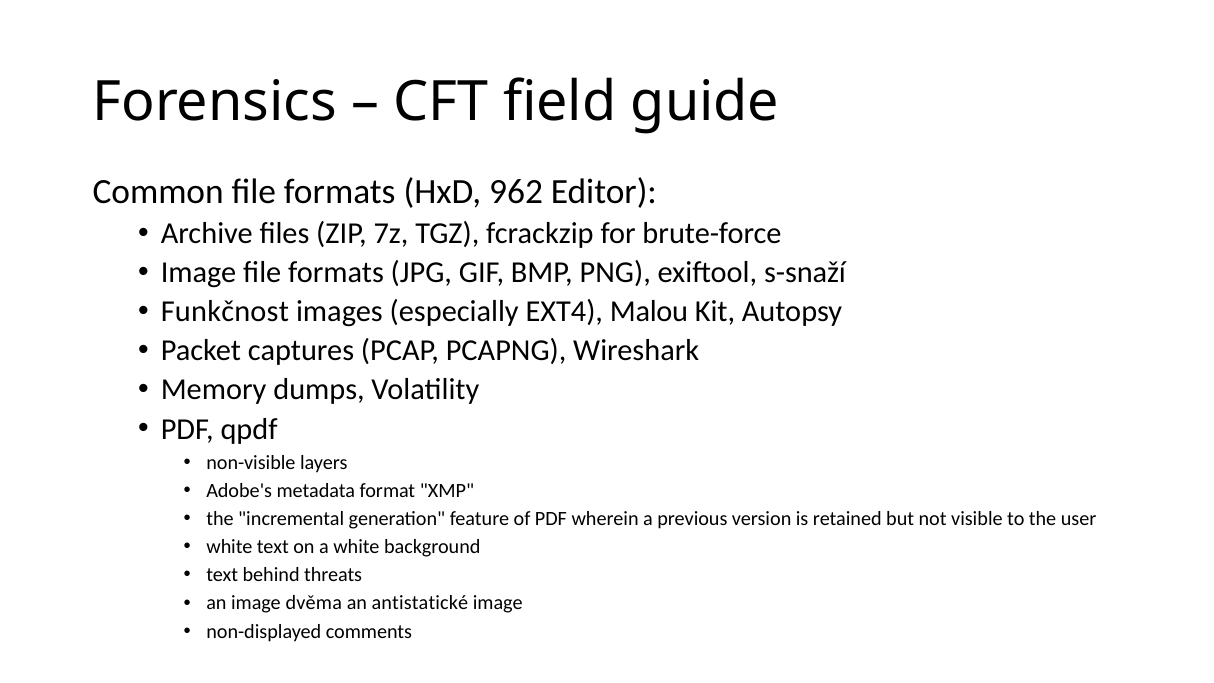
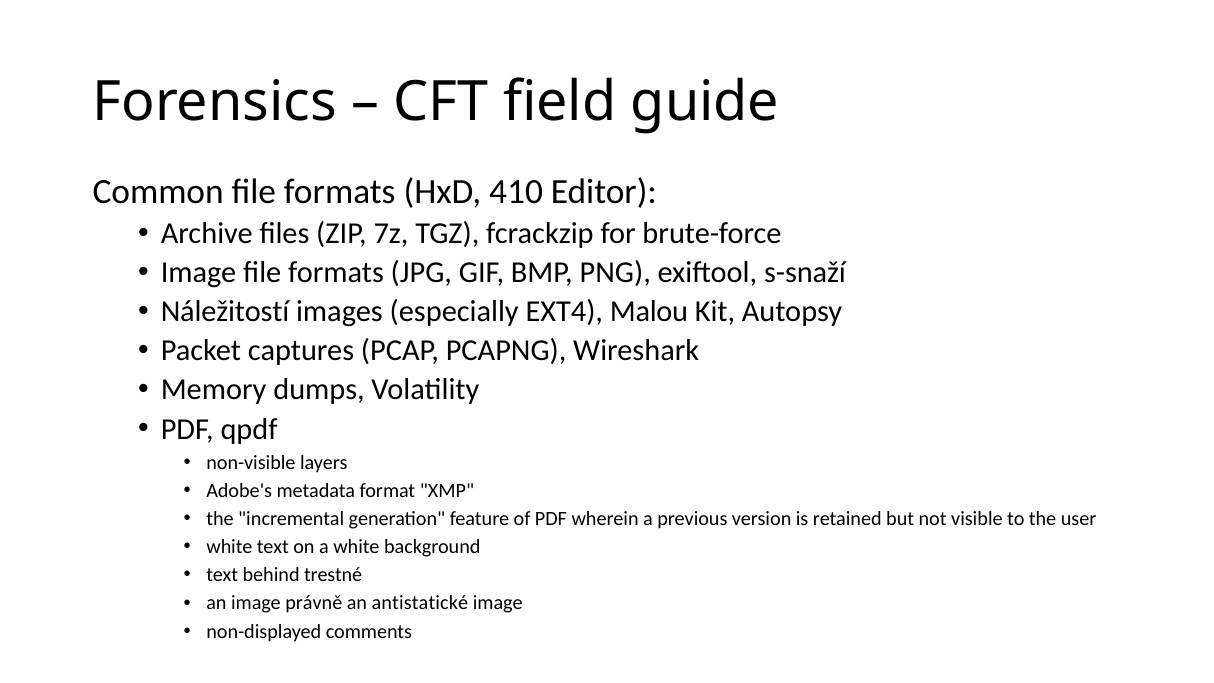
962: 962 -> 410
Funkčnost: Funkčnost -> Náležitostí
threats: threats -> trestné
dvěma: dvěma -> právně
